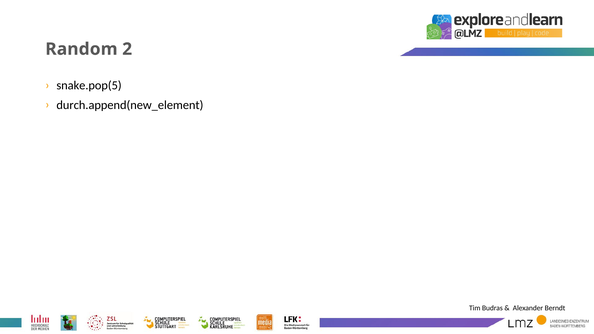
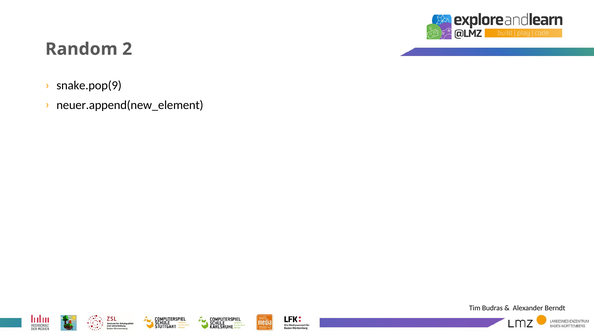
snake.pop(5: snake.pop(5 -> snake.pop(9
durch.append(new_element: durch.append(new_element -> neuer.append(new_element
